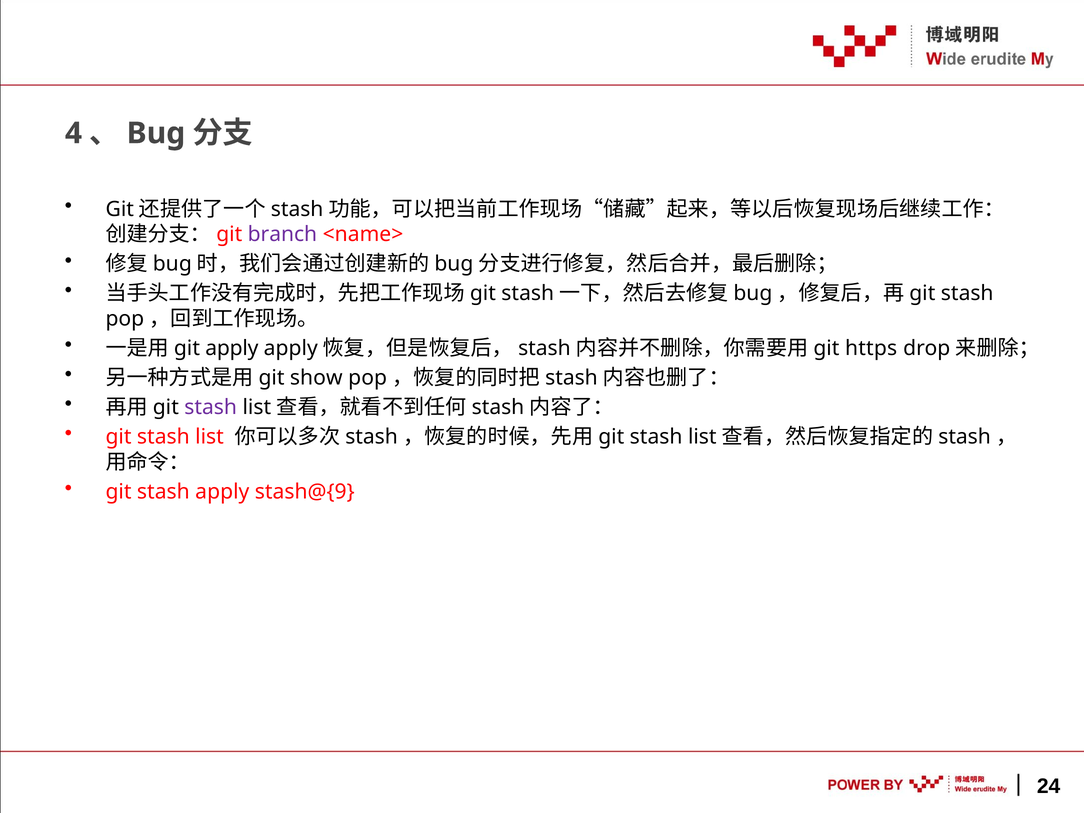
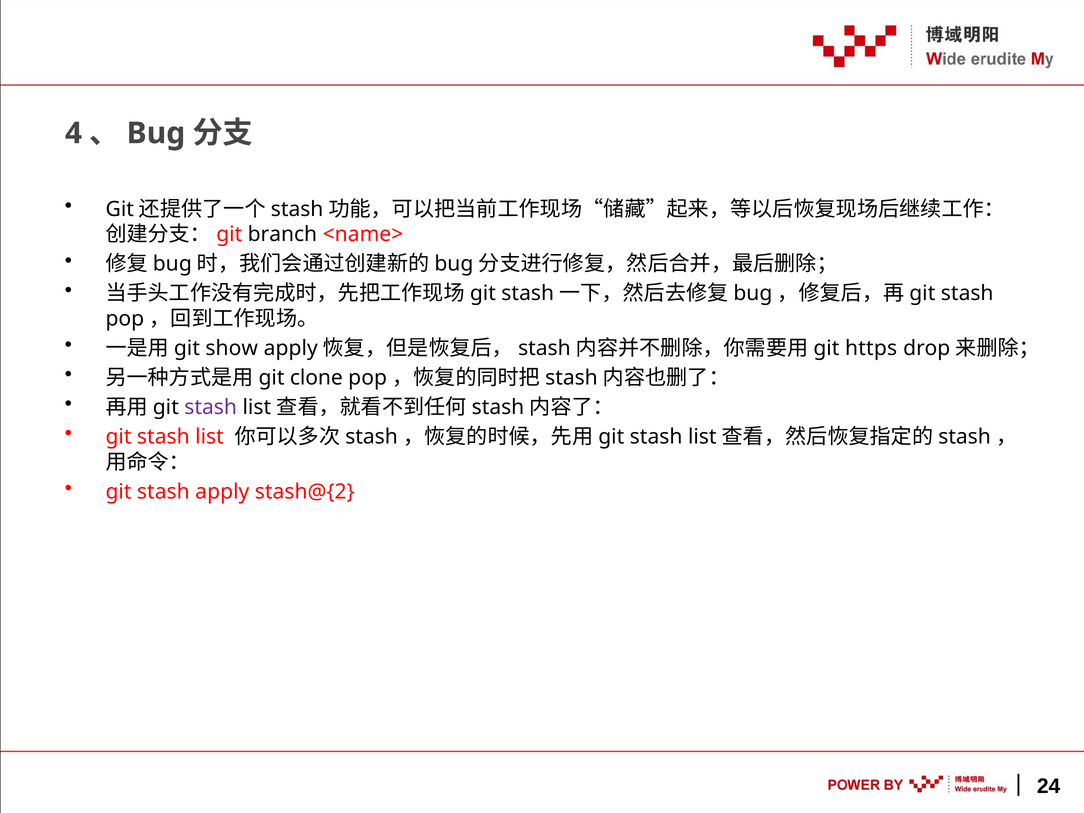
branch colour: purple -> black
apply at (232, 348): apply -> show
show: show -> clone
stash@{9: stash@{9 -> stash@{2
